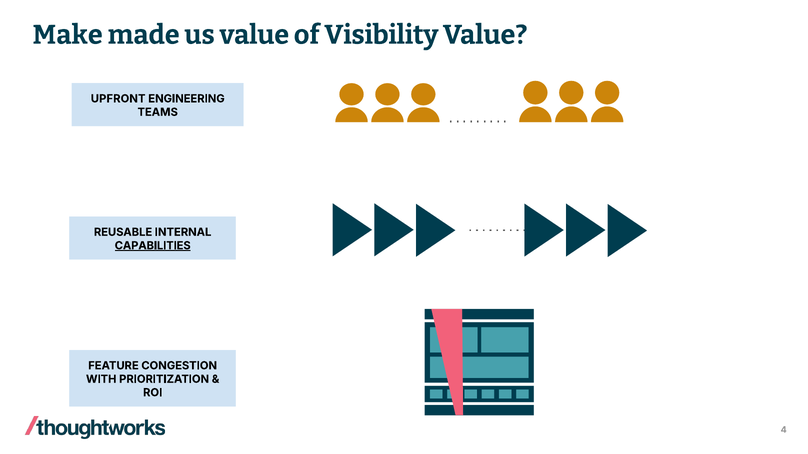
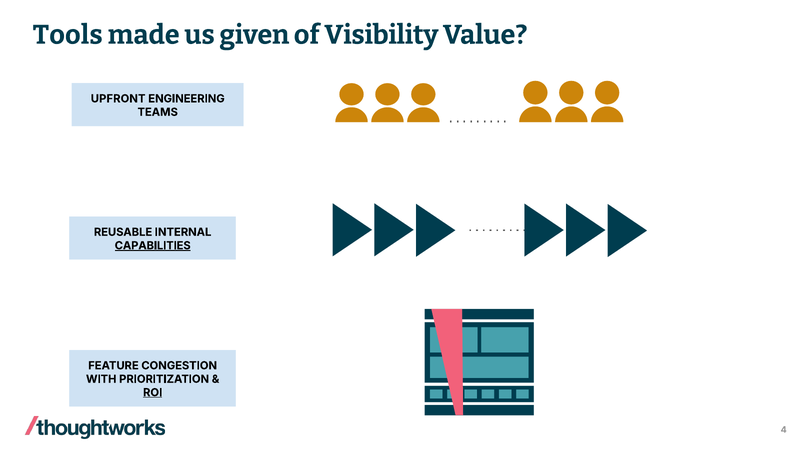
Make: Make -> Tools
us value: value -> given
ROI underline: none -> present
